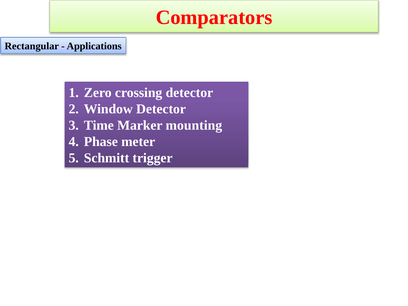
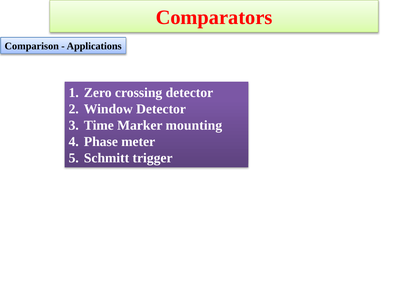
Rectangular: Rectangular -> Comparison
